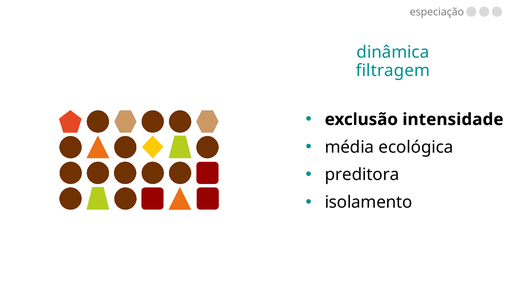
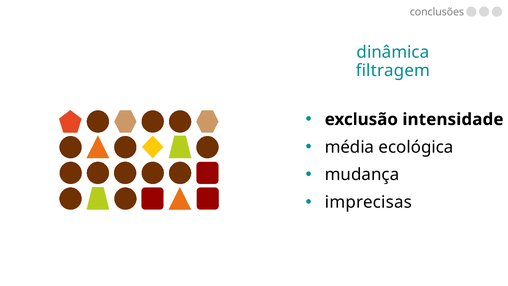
especiação: especiação -> conclusões
preditora: preditora -> mudança
isolamento: isolamento -> imprecisas
